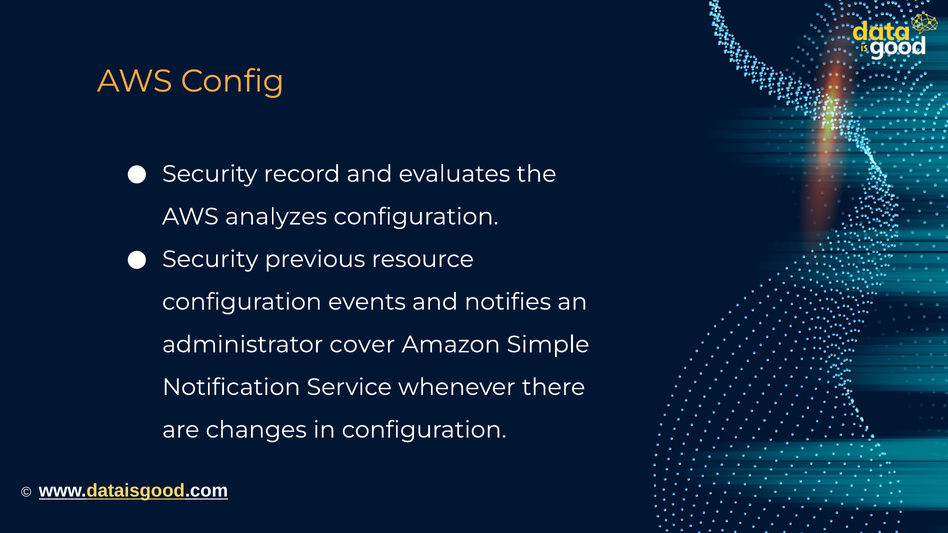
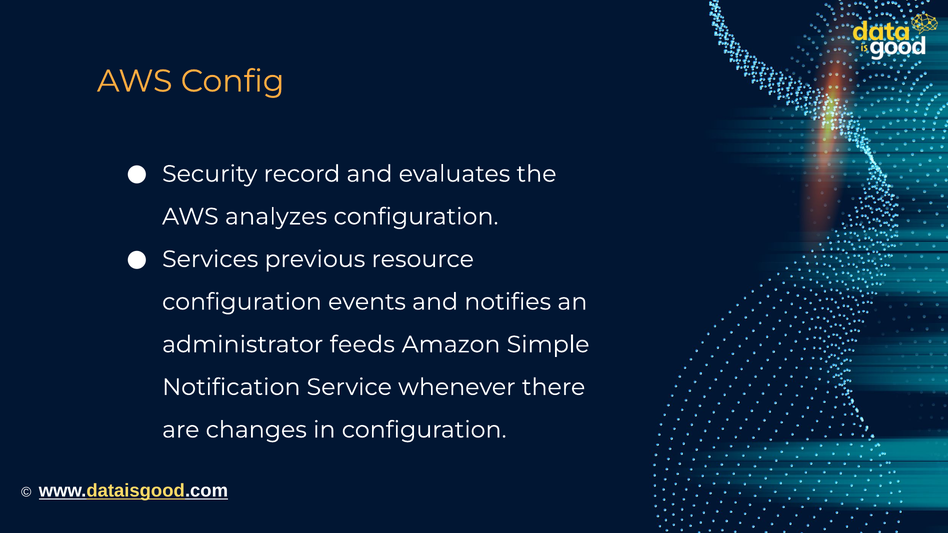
Security at (210, 259): Security -> Services
cover: cover -> feeds
